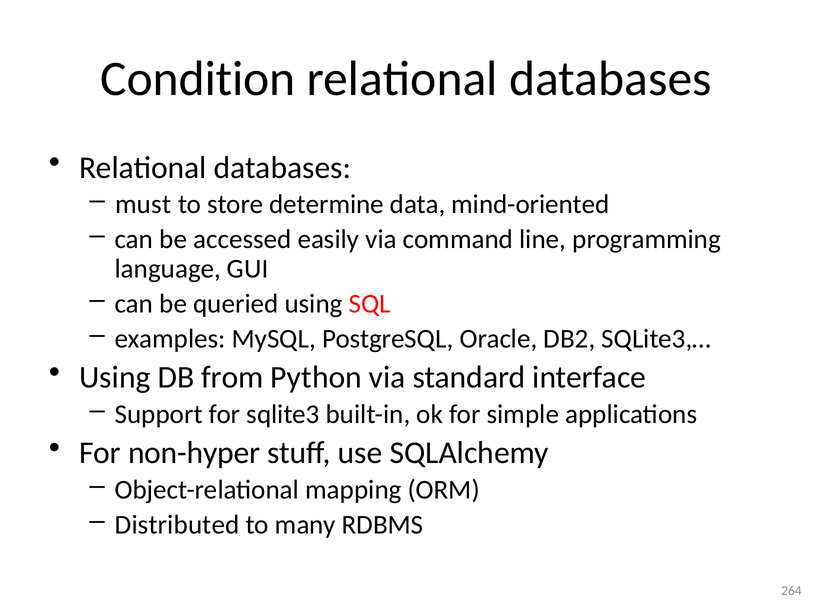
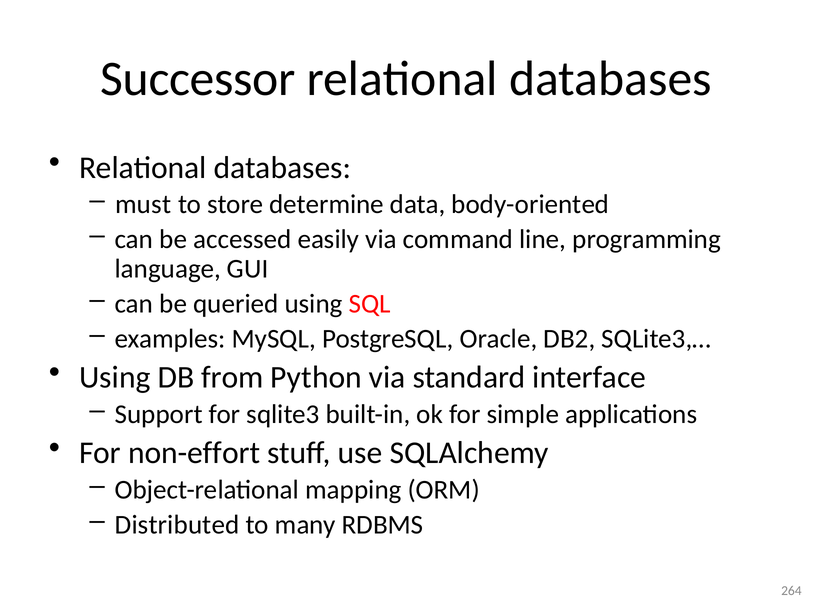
Condition: Condition -> Successor
mind-oriented: mind-oriented -> body-oriented
non-hyper: non-hyper -> non-effort
